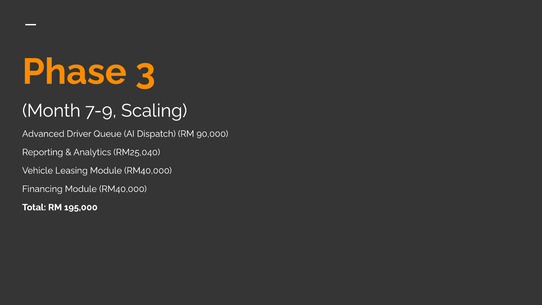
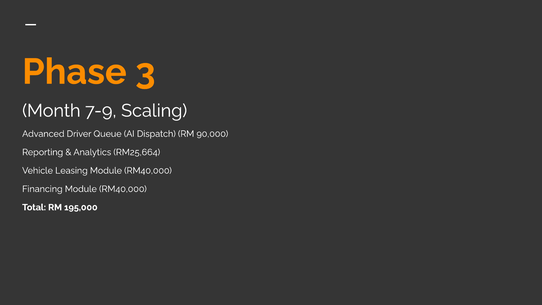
RM25,040: RM25,040 -> RM25,664
